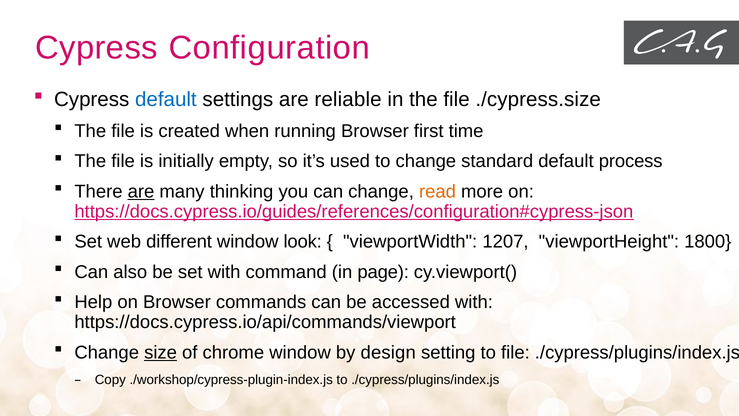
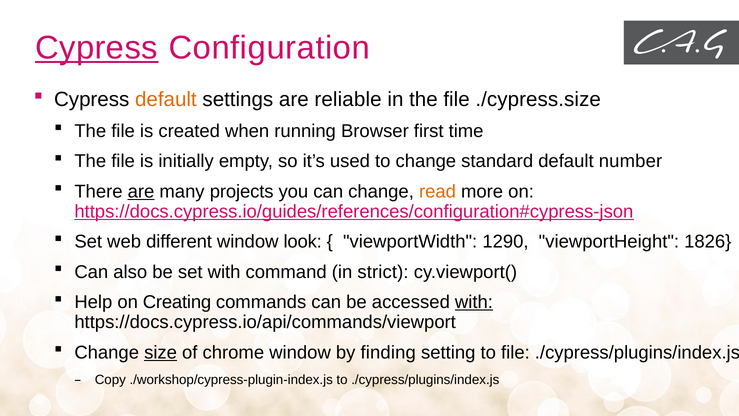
Cypress at (96, 48) underline: none -> present
default at (166, 100) colour: blue -> orange
process: process -> number
thinking: thinking -> projects
1207: 1207 -> 1290
1800: 1800 -> 1826
page: page -> strict
on Browser: Browser -> Creating
with at (474, 302) underline: none -> present
design: design -> finding
